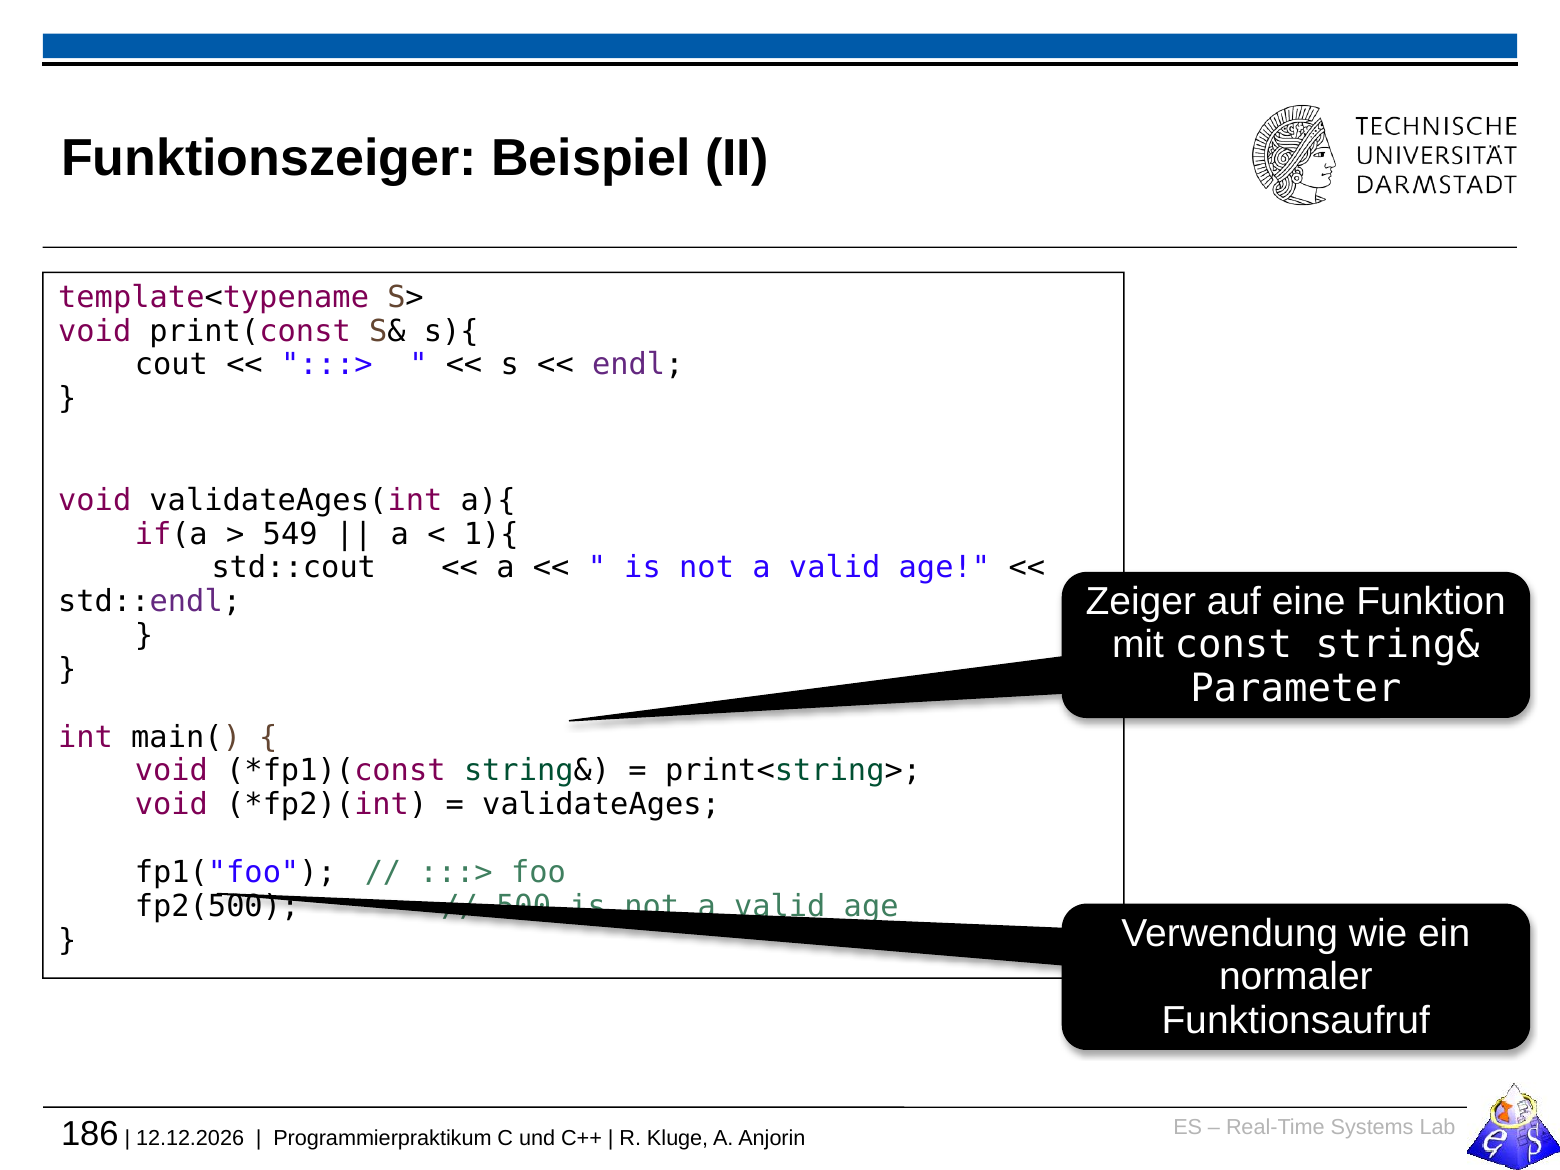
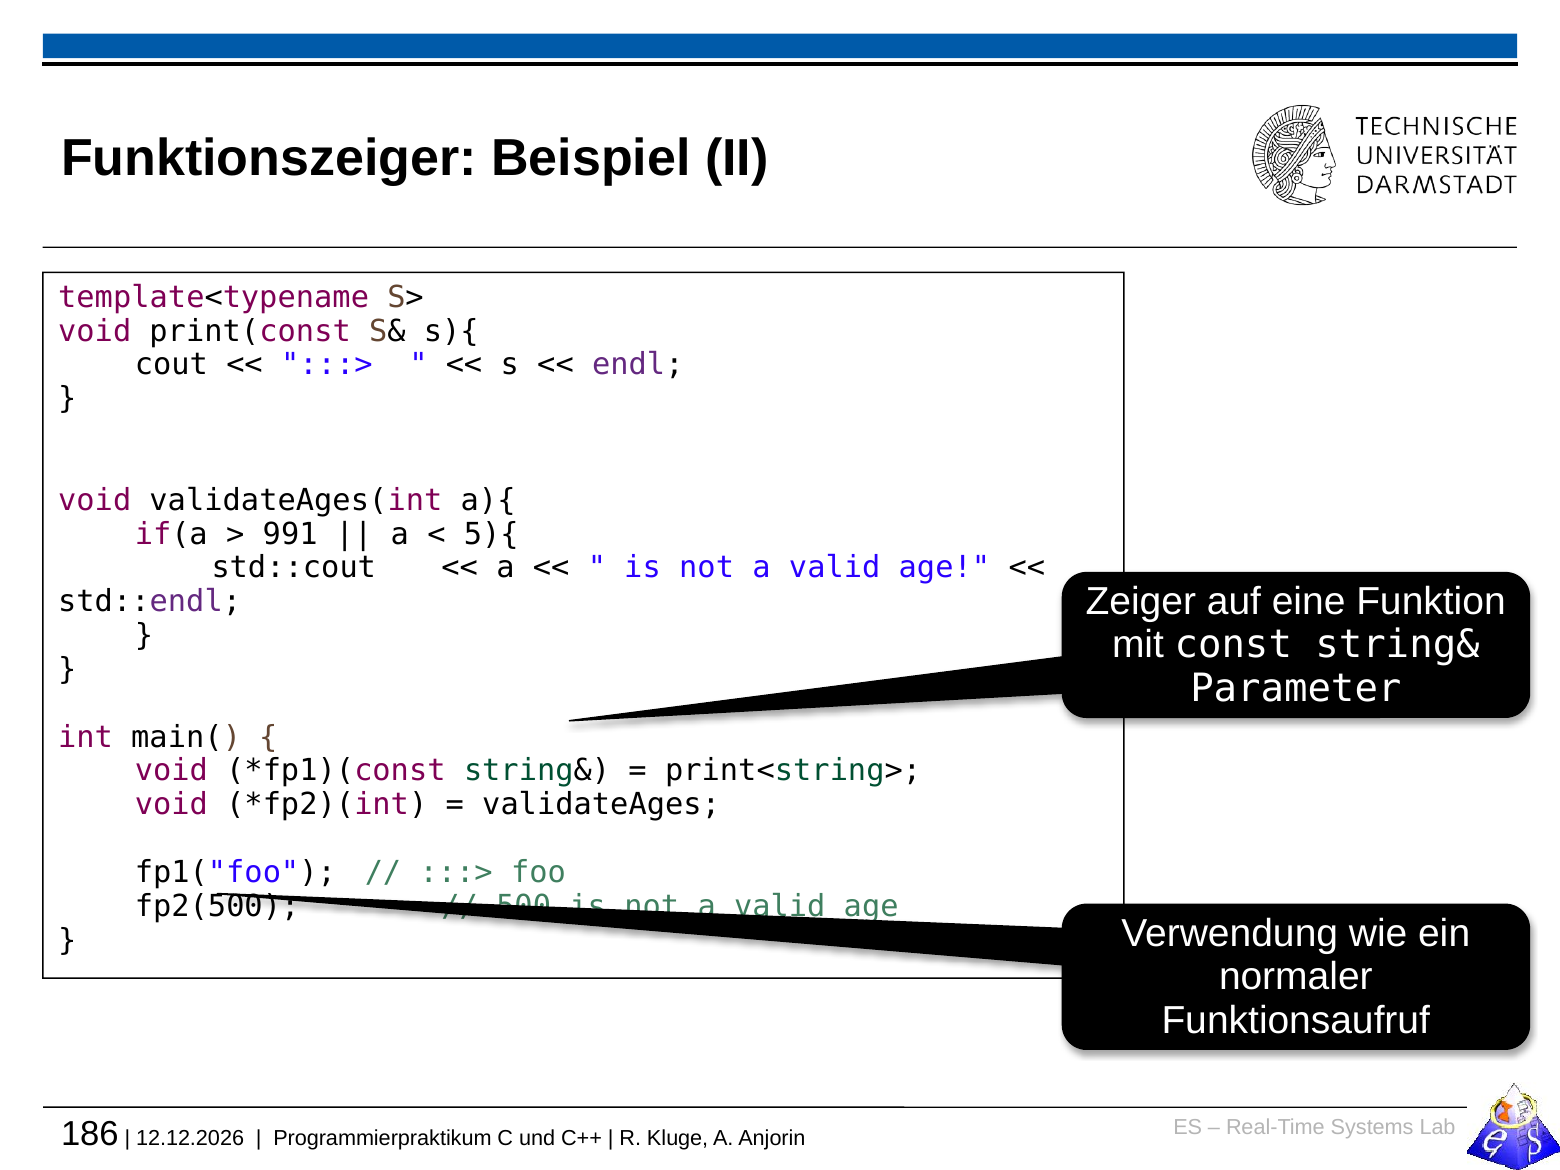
549: 549 -> 991
1){: 1){ -> 5){
